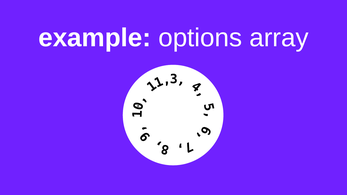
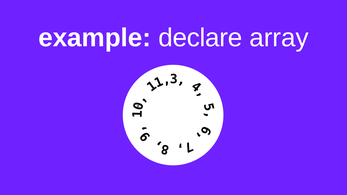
options: options -> declare
